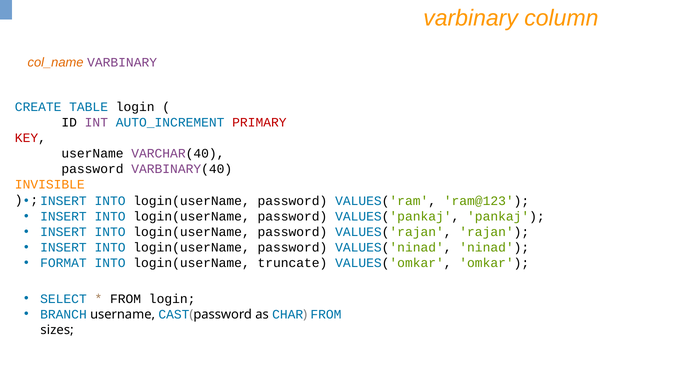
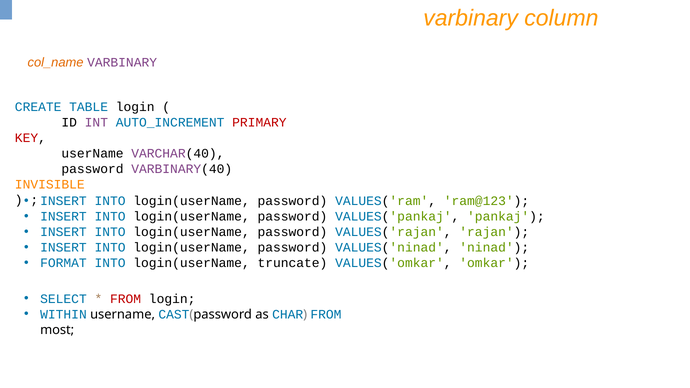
FROM at (126, 299) colour: black -> red
BRANCH: BRANCH -> WITHIN
sizes: sizes -> most
